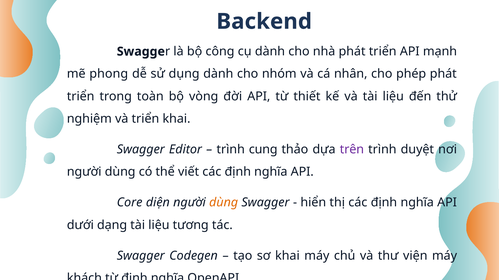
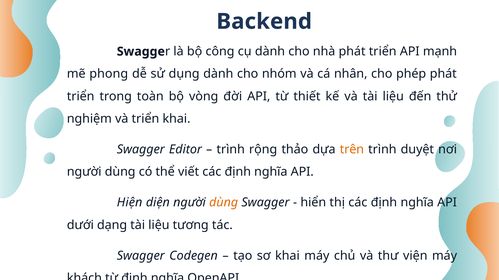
cung: cung -> rộng
trên colour: purple -> orange
Core: Core -> Hiện
